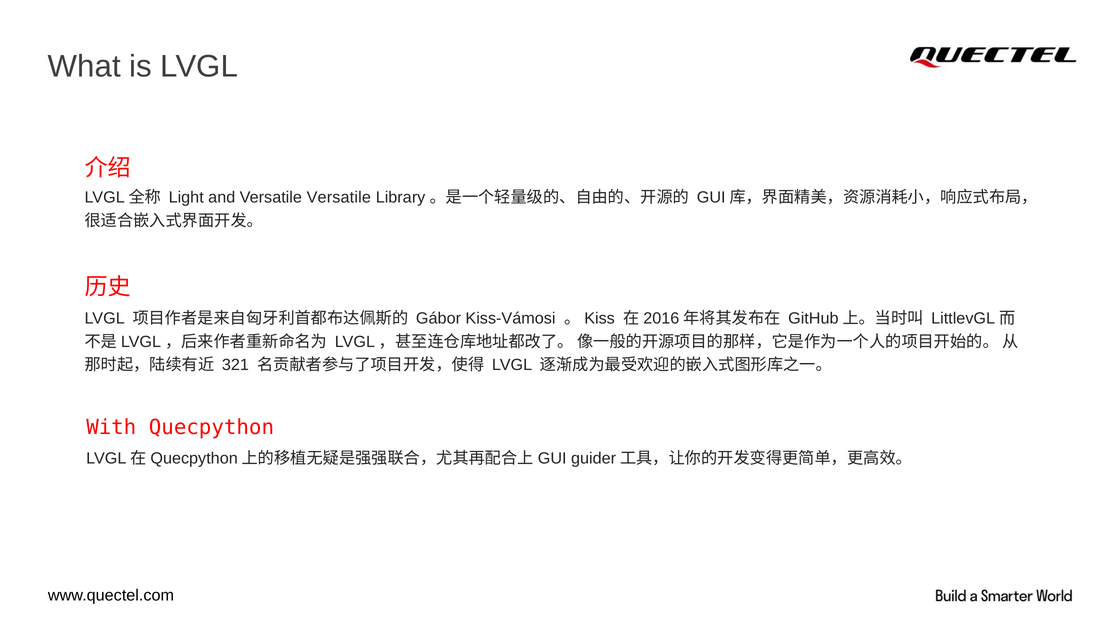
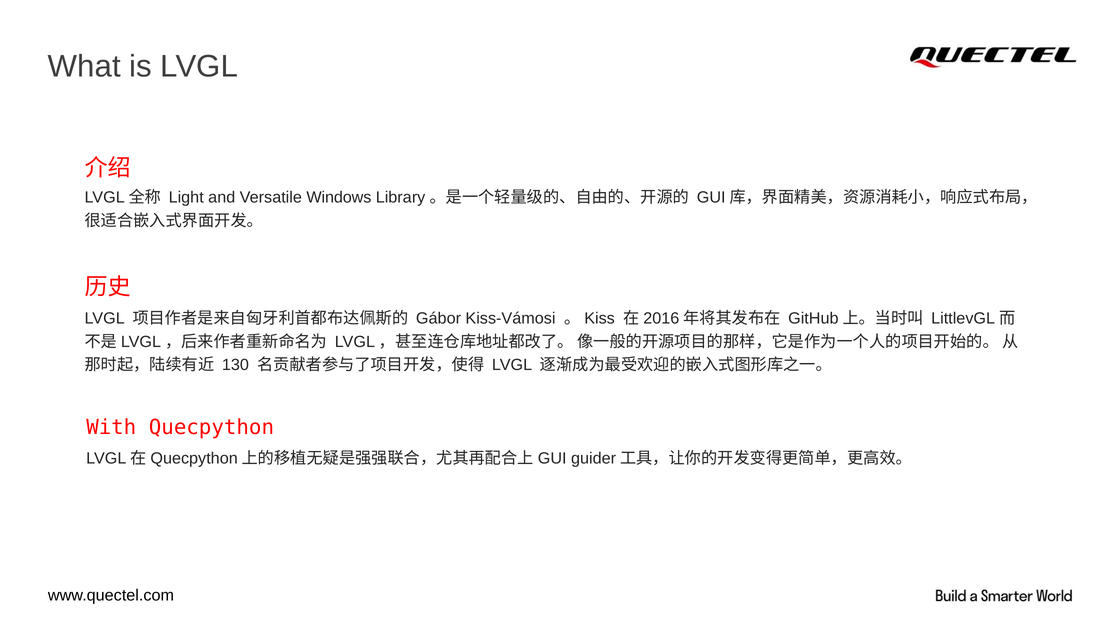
Versatile Versatile: Versatile -> Windows
321: 321 -> 130
